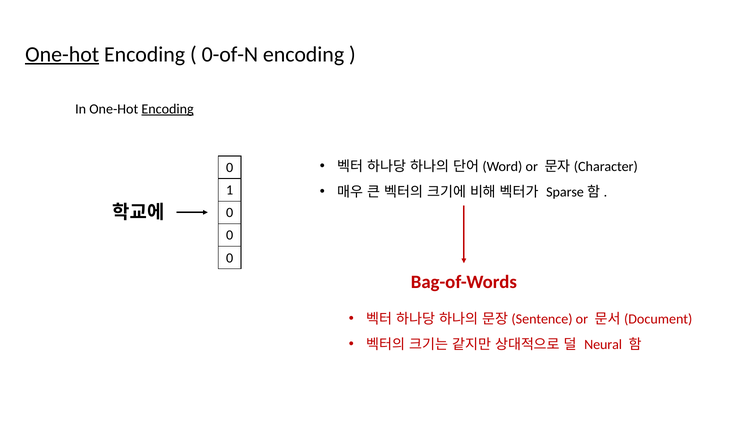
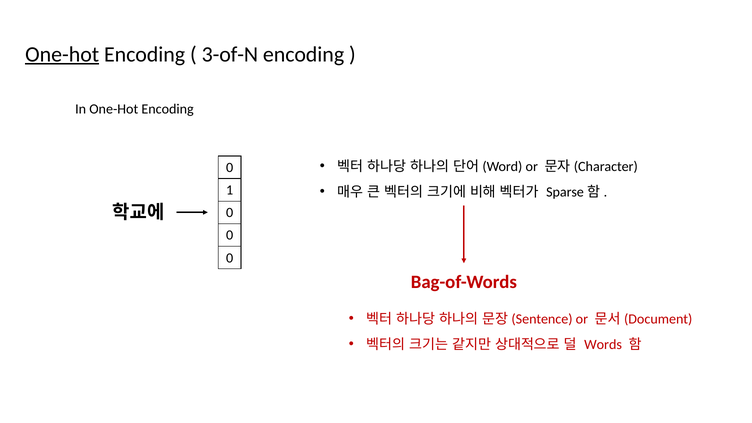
0-of-N: 0-of-N -> 3-of-N
Encoding at (168, 109) underline: present -> none
Neural: Neural -> Words
